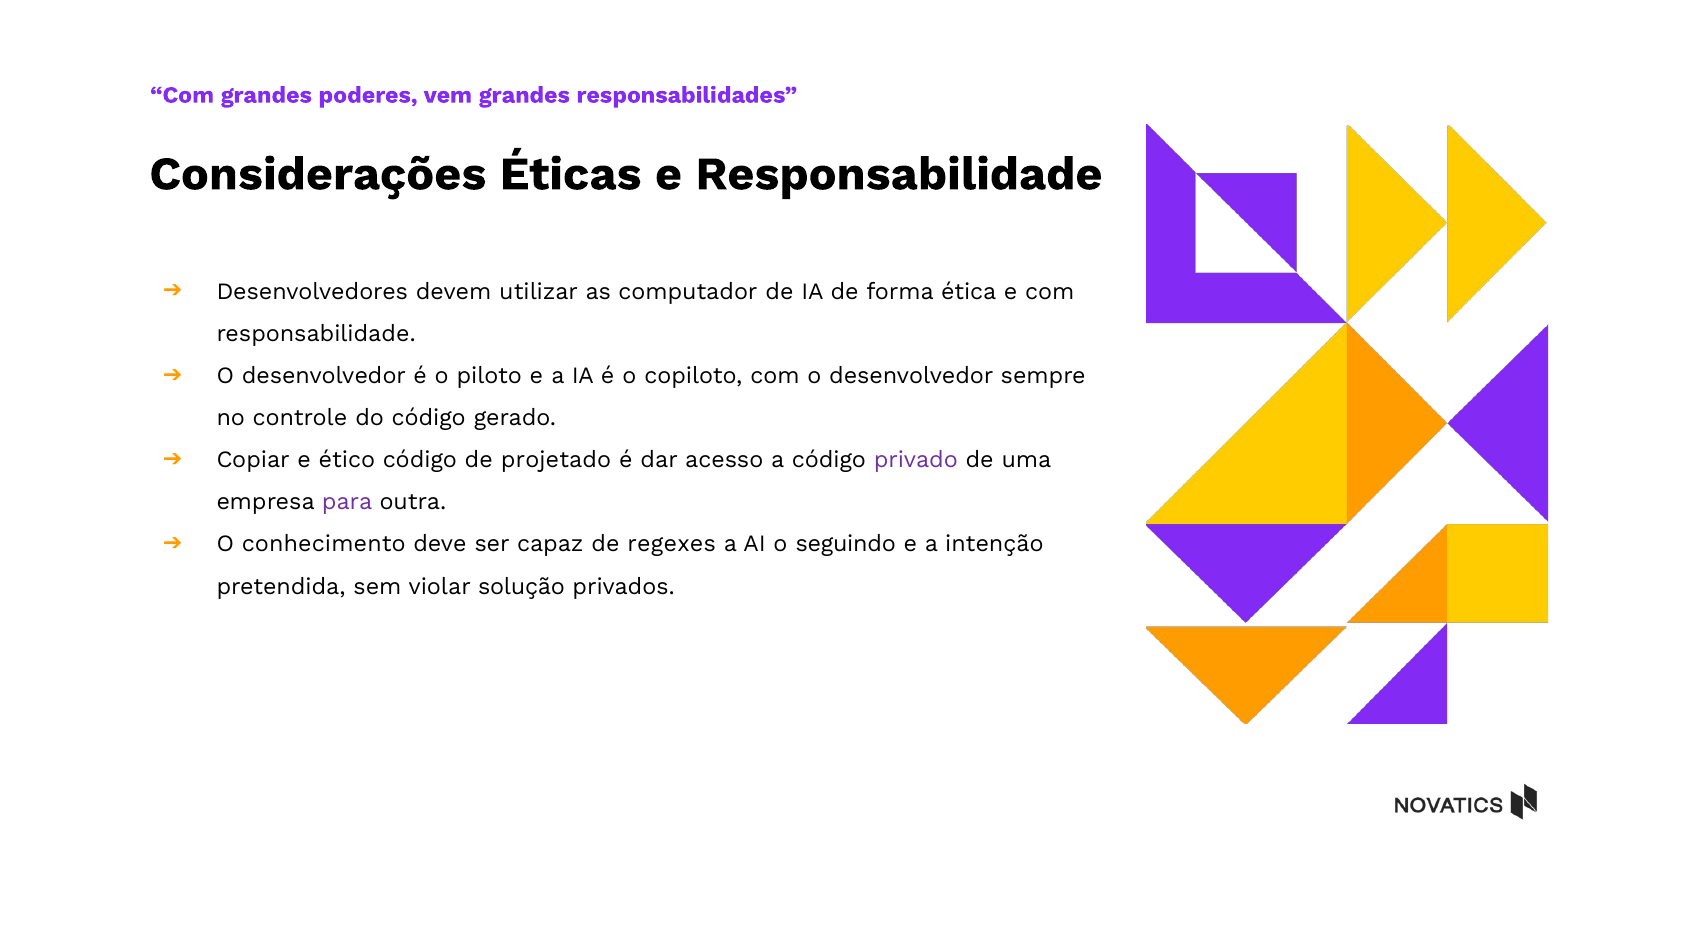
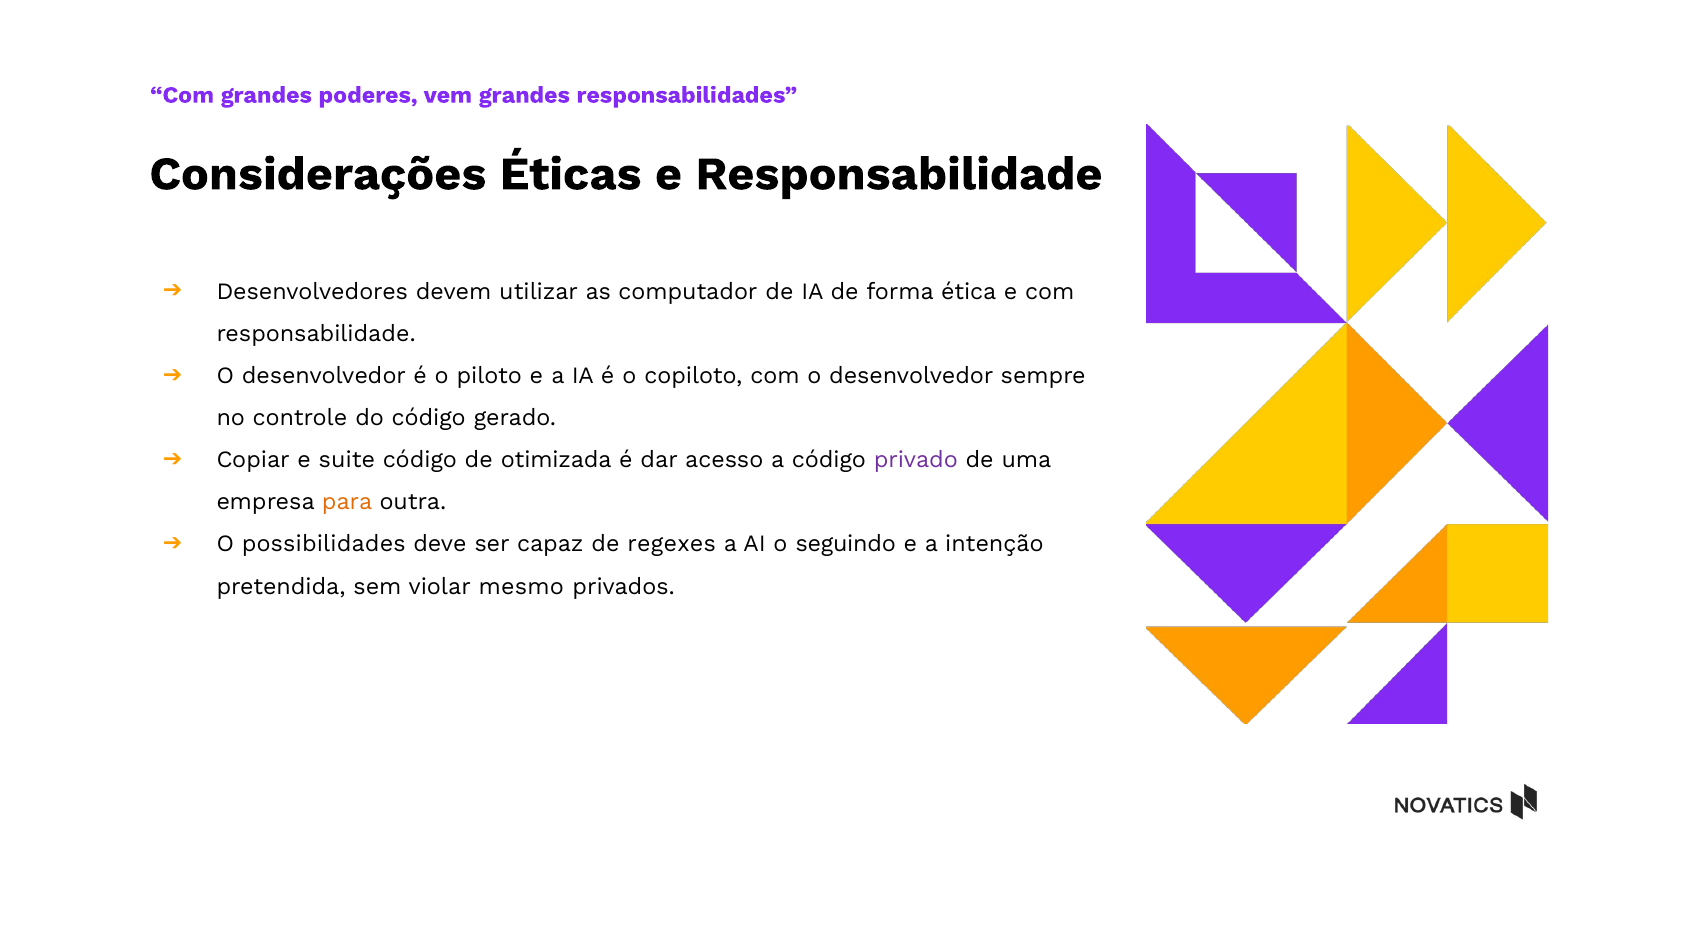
ético: ético -> suite
projetado: projetado -> otimizada
para colour: purple -> orange
conhecimento: conhecimento -> possibilidades
solução: solução -> mesmo
